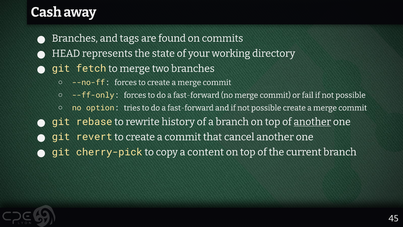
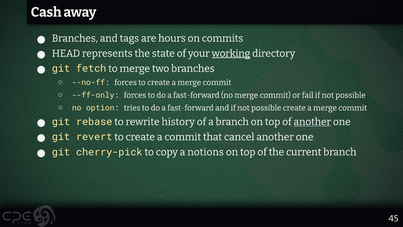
found: found -> hours
working underline: none -> present
content: content -> notions
